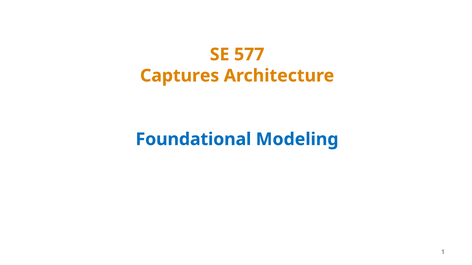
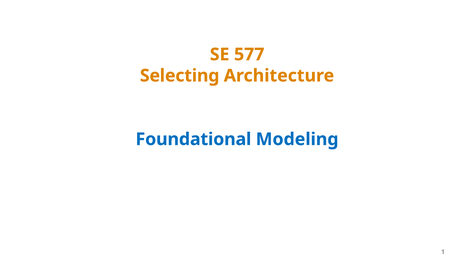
Captures: Captures -> Selecting
